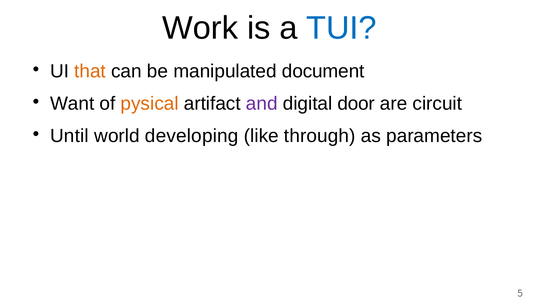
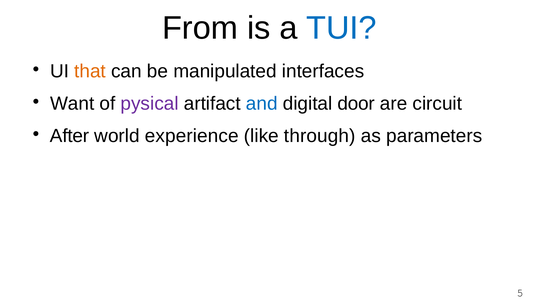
Work: Work -> From
document: document -> interfaces
pysical colour: orange -> purple
and colour: purple -> blue
Until: Until -> After
developing: developing -> experience
